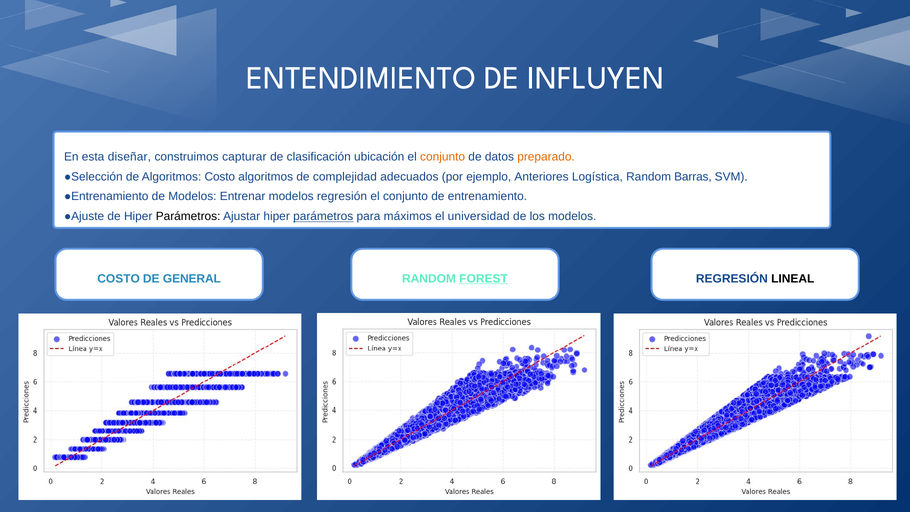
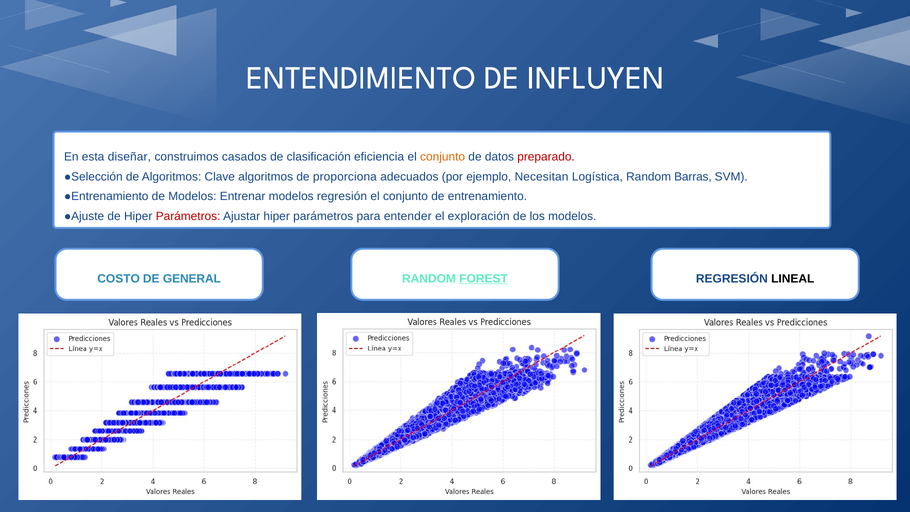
capturar: capturar -> casados
ubicación: ubicación -> eficiencia
preparado colour: orange -> red
Algoritmos Costo: Costo -> Clave
complejidad: complejidad -> proporciona
Anteriores: Anteriores -> Necesitan
Parámetros at (188, 216) colour: black -> red
parámetros at (323, 216) underline: present -> none
máximos: máximos -> entender
universidad: universidad -> exploración
